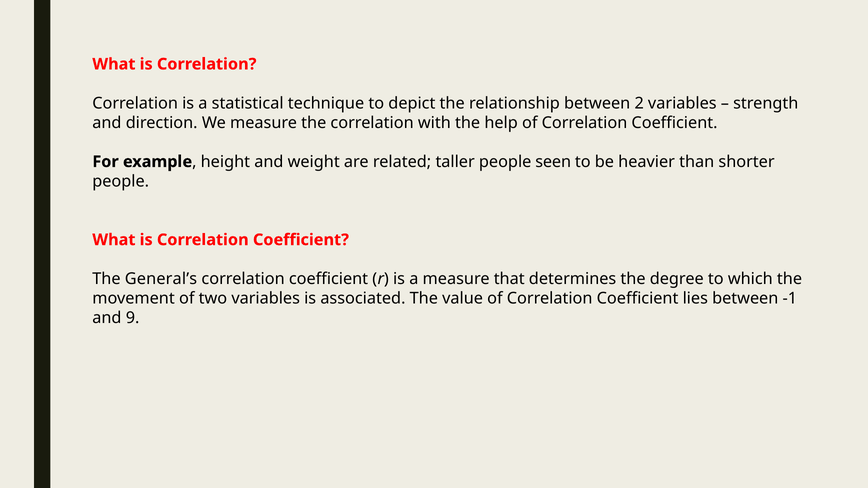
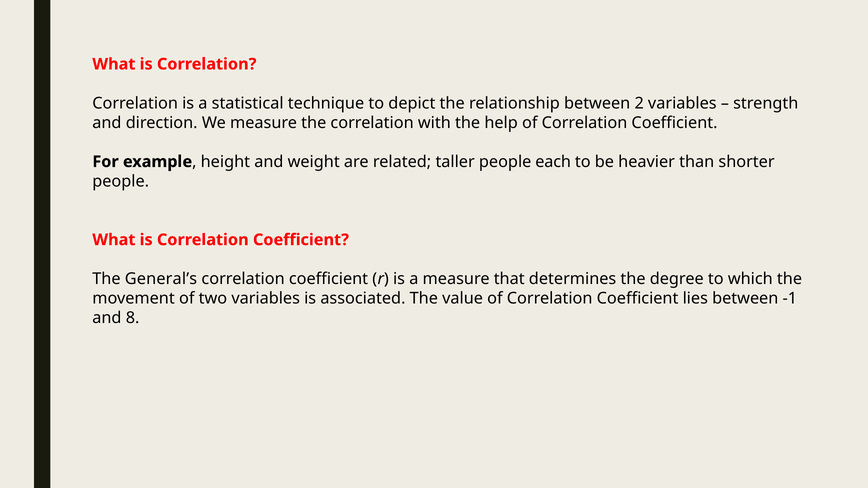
seen: seen -> each
9: 9 -> 8
